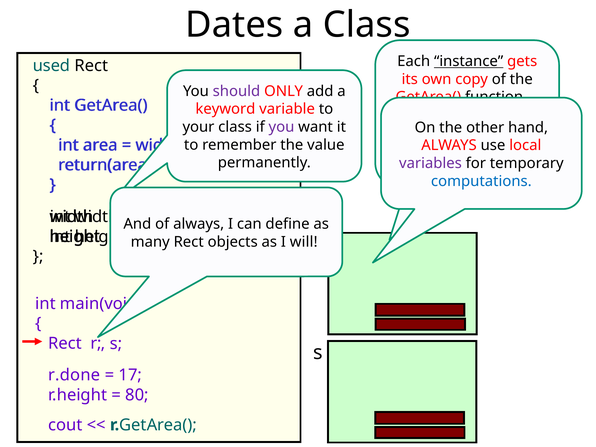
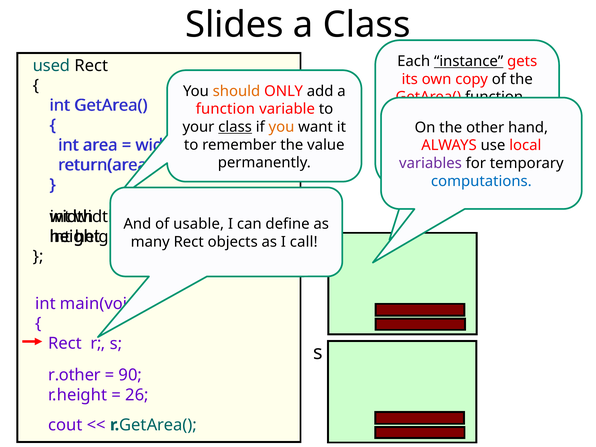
Dates: Dates -> Slides
should colour: purple -> orange
keyword: keyword -> function
class at (235, 127) underline: none -> present
you at (281, 127) colour: purple -> orange
of always: always -> usable
will: will -> call
r.done: r.done -> r.other
17: 17 -> 90
80: 80 -> 26
